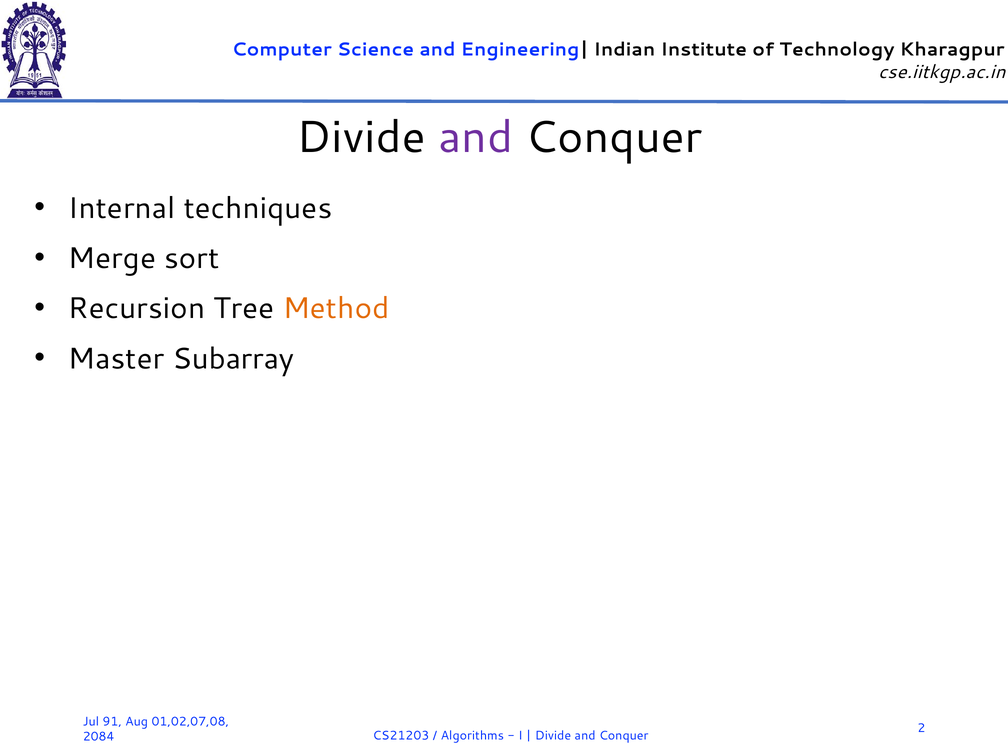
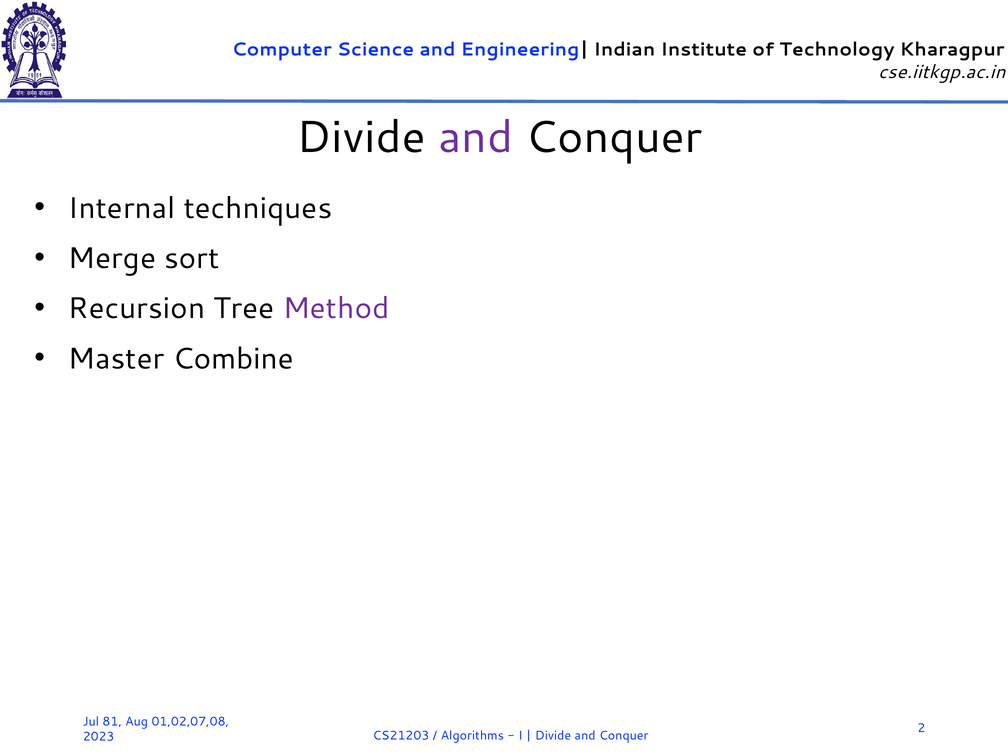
Method colour: orange -> purple
Subarray: Subarray -> Combine
91: 91 -> 81
2084: 2084 -> 2023
